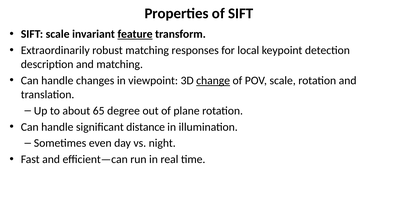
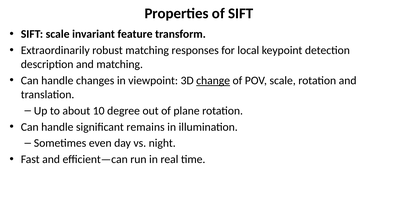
feature underline: present -> none
65: 65 -> 10
distance: distance -> remains
